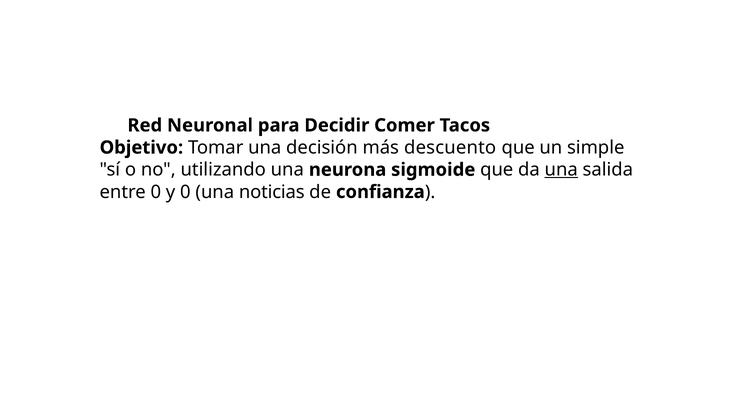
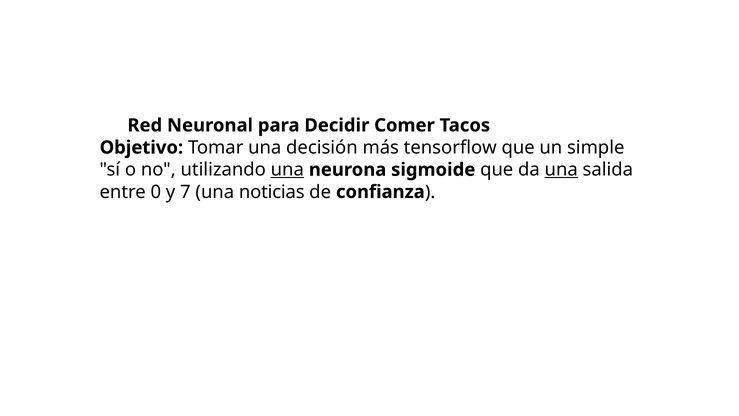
descuento: descuento -> tensorflow
una at (287, 170) underline: none -> present
y 0: 0 -> 7
